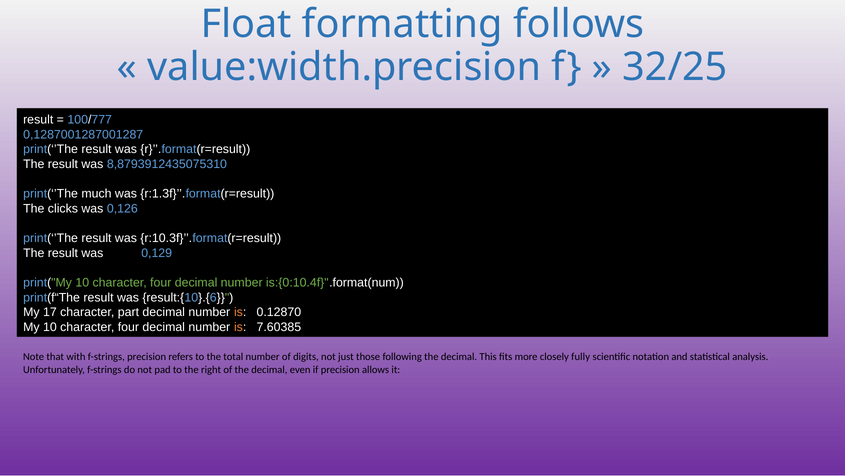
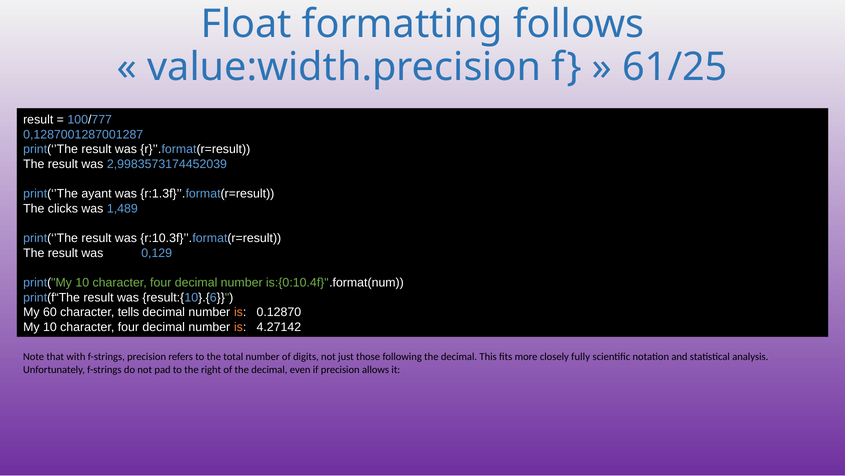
32/25: 32/25 -> 61/25
8,8793912435075310: 8,8793912435075310 -> 2,9983573174452039
much: much -> ayant
0,126: 0,126 -> 1,489
17: 17 -> 60
part: part -> tells
7.60385: 7.60385 -> 4.27142
